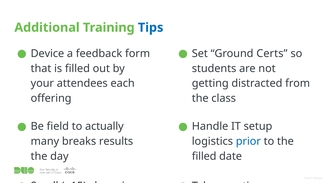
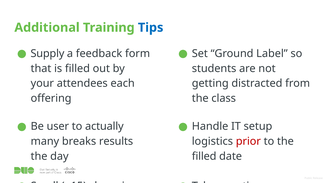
Device: Device -> Supply
Certs: Certs -> Label
field: field -> user
prior colour: blue -> red
